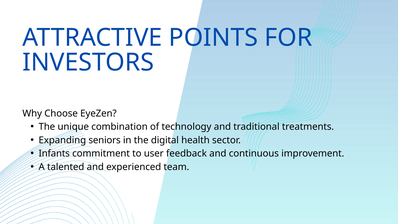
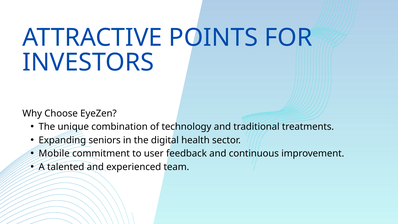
Infants: Infants -> Mobile
